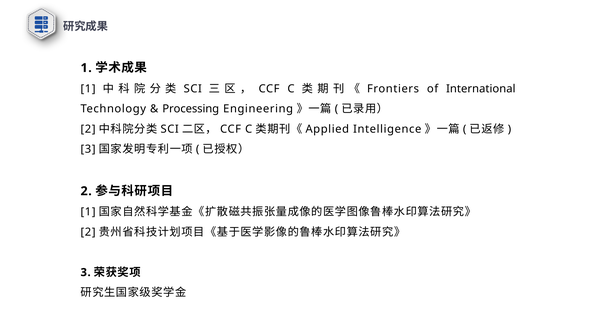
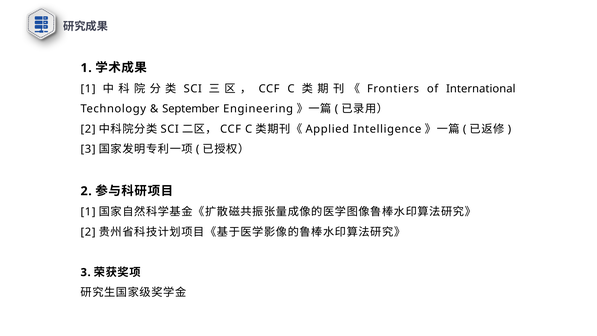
Processing: Processing -> September
